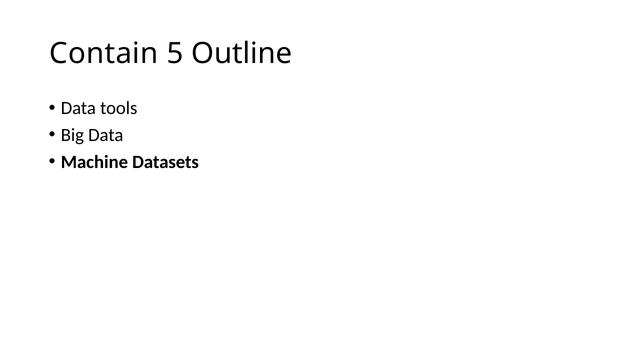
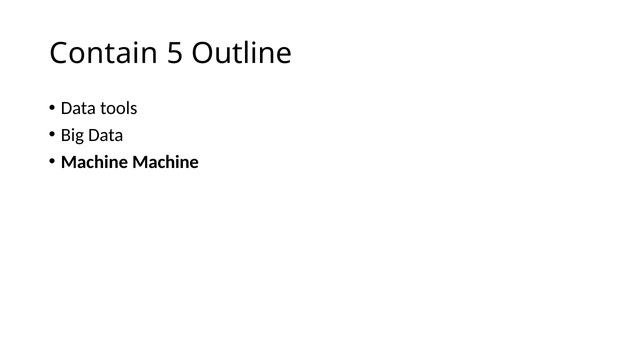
Machine Datasets: Datasets -> Machine
